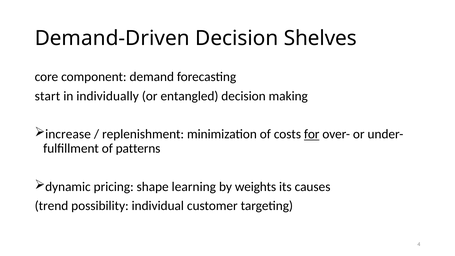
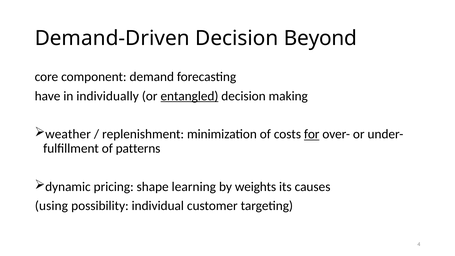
Shelves: Shelves -> Beyond
start: start -> have
entangled underline: none -> present
increase: increase -> weather
trend: trend -> using
